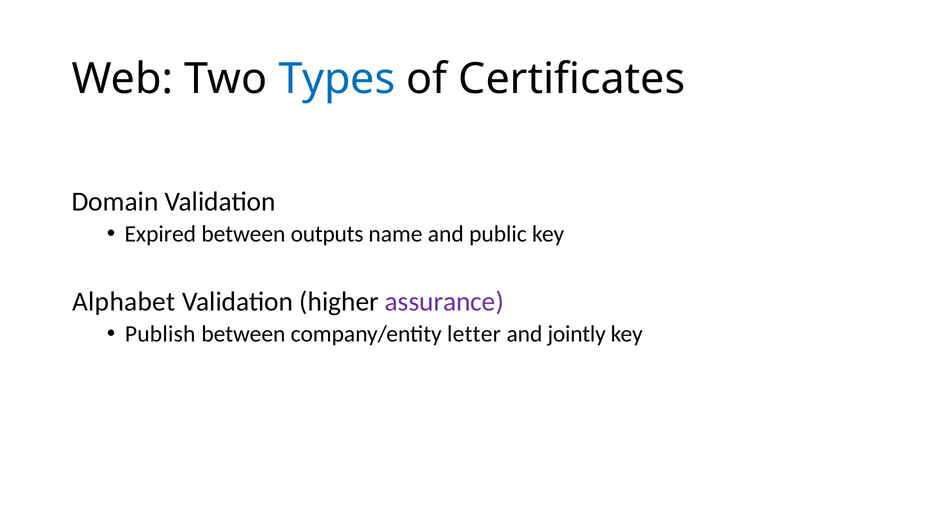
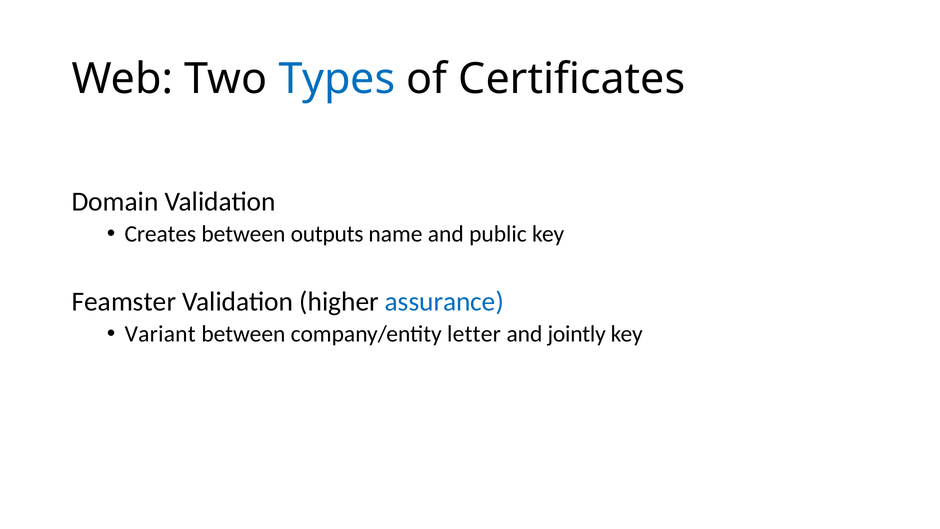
Expired: Expired -> Creates
Alphabet: Alphabet -> Feamster
assurance colour: purple -> blue
Publish: Publish -> Variant
